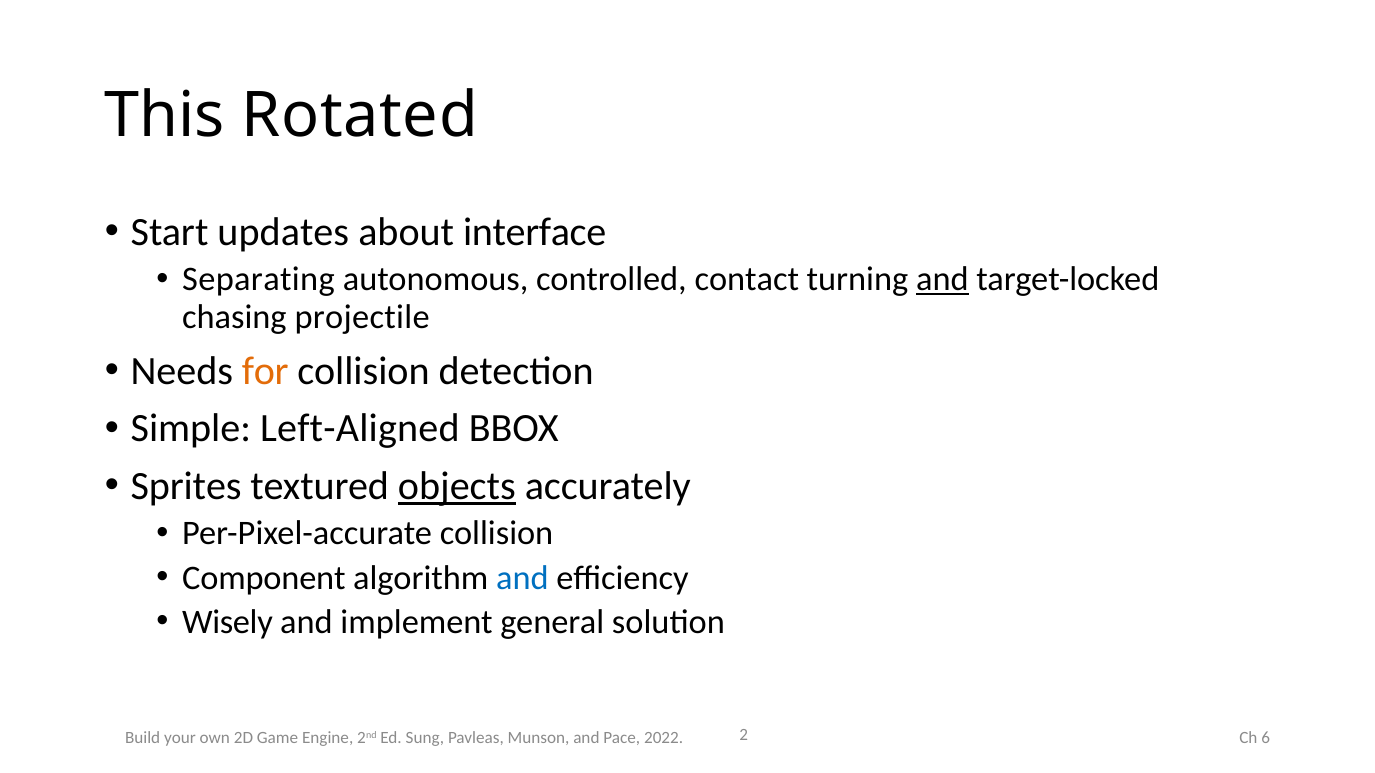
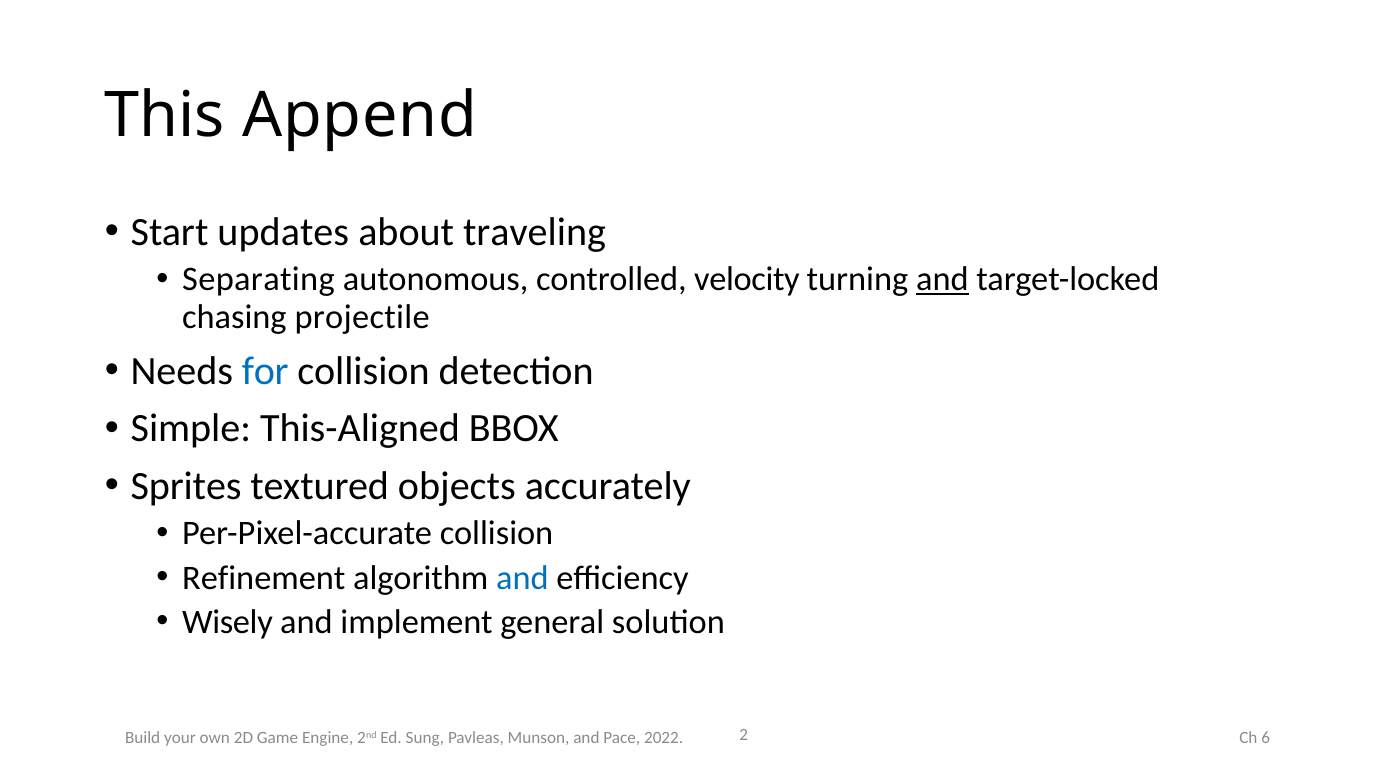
Rotated: Rotated -> Append
interface: interface -> traveling
contact: contact -> velocity
for colour: orange -> blue
Left-Aligned: Left-Aligned -> This-Aligned
objects underline: present -> none
Component: Component -> Refinement
